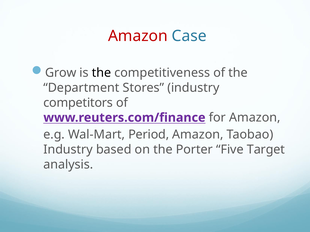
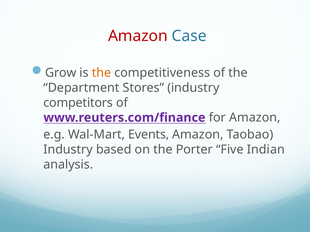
the at (102, 73) colour: black -> orange
Period: Period -> Events
Target: Target -> Indian
